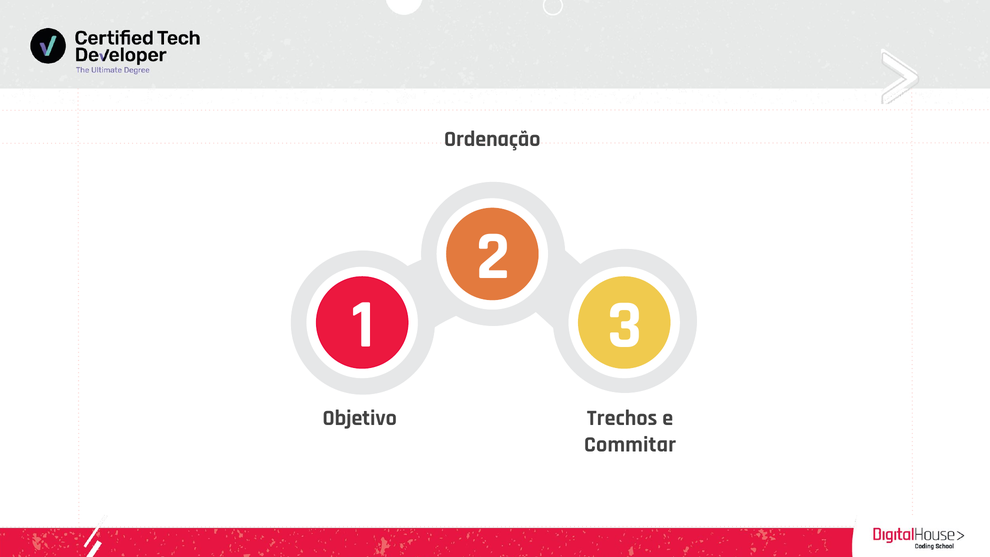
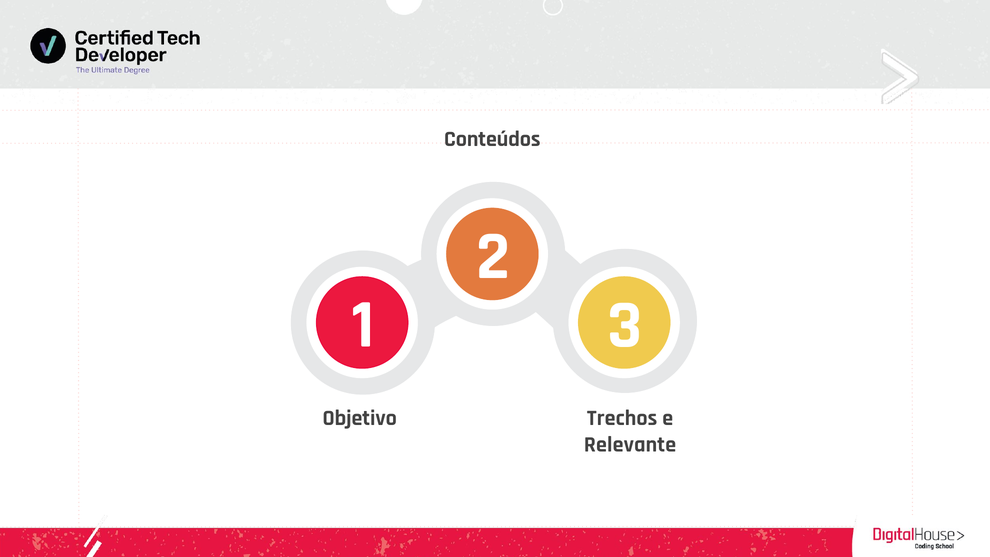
Ordenação: Ordenação -> Conteúdos
Commitar: Commitar -> Relevante
